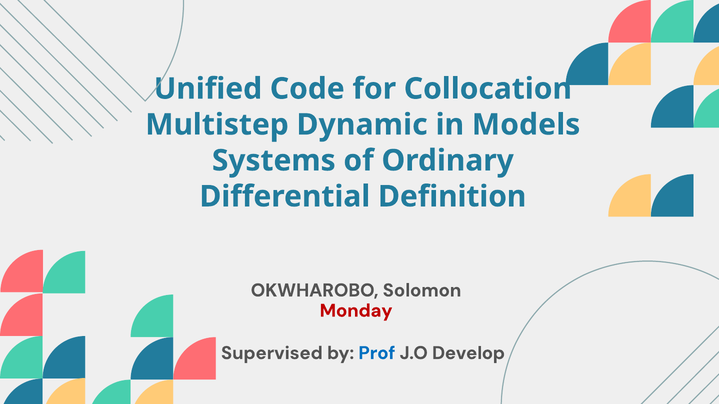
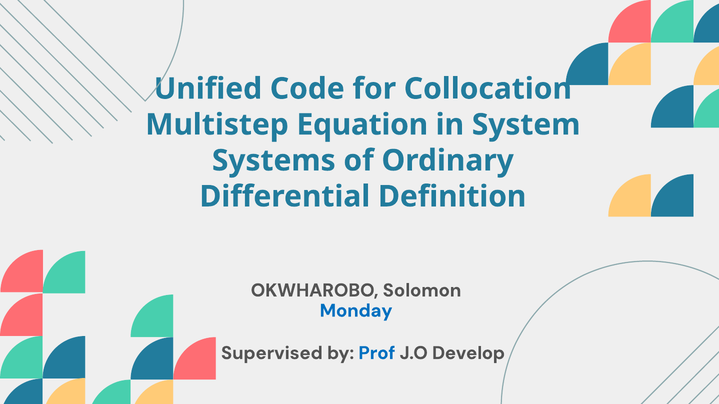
Dynamic: Dynamic -> Equation
Models: Models -> System
Monday colour: red -> blue
